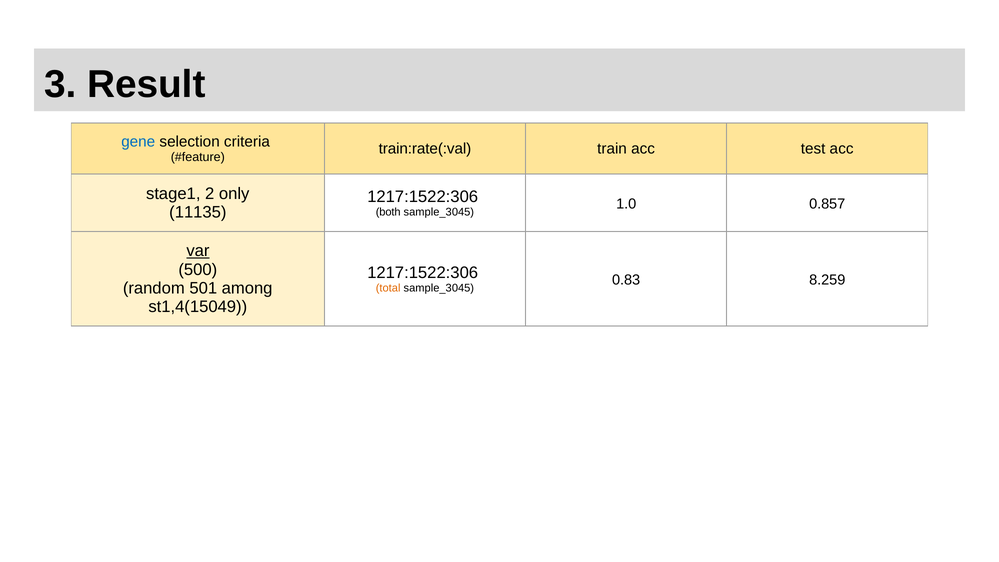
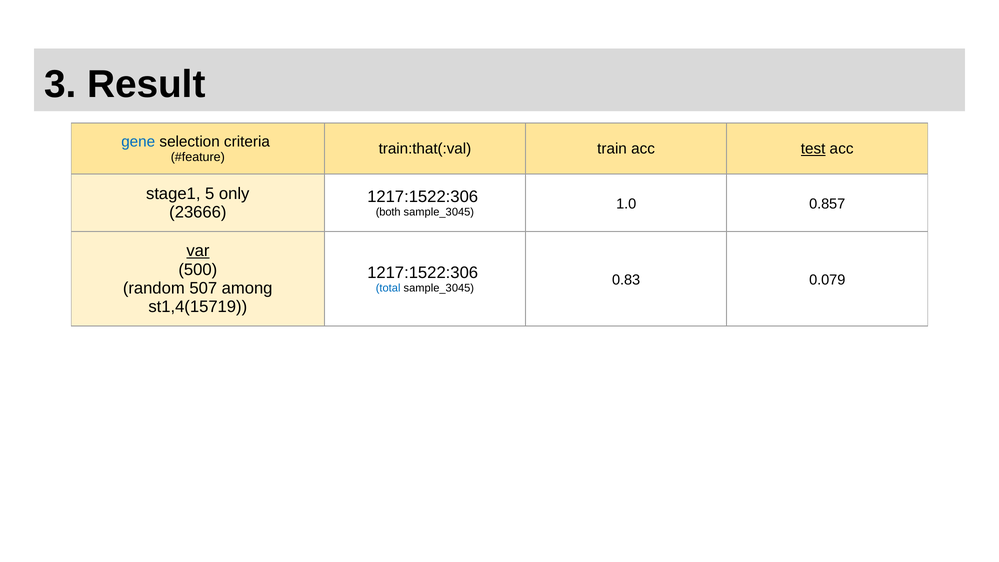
train:rate(:val: train:rate(:val -> train:that(:val
test underline: none -> present
2: 2 -> 5
11135: 11135 -> 23666
8.259: 8.259 -> 0.079
501: 501 -> 507
total colour: orange -> blue
st1,4(15049: st1,4(15049 -> st1,4(15719
